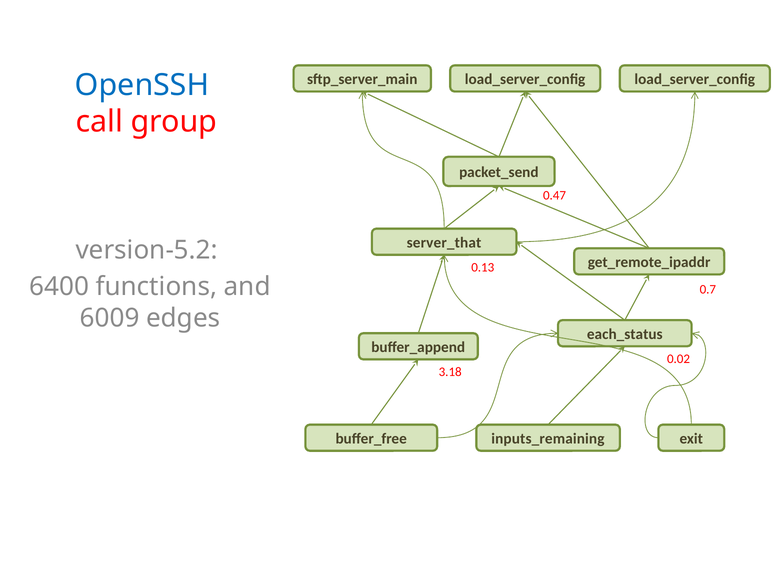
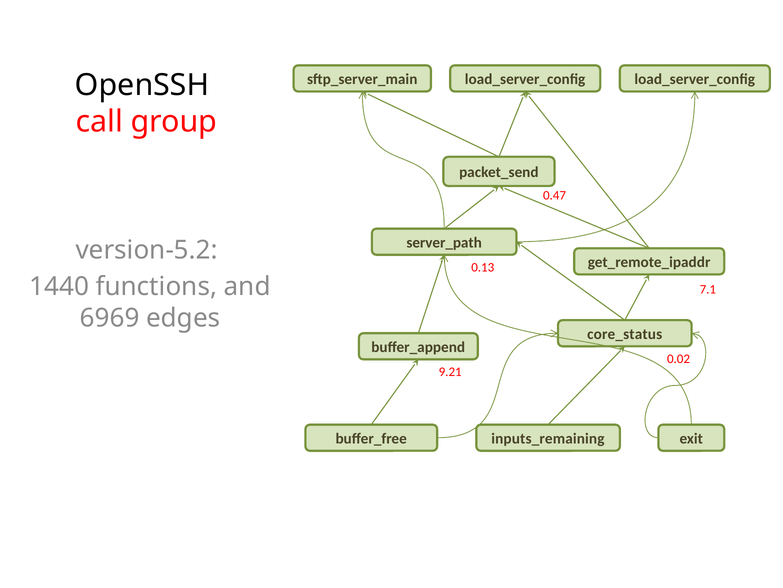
OpenSSH colour: blue -> black
server_that: server_that -> server_path
6400: 6400 -> 1440
0.7: 0.7 -> 7.1
6009: 6009 -> 6969
each_status: each_status -> core_status
3.18: 3.18 -> 9.21
